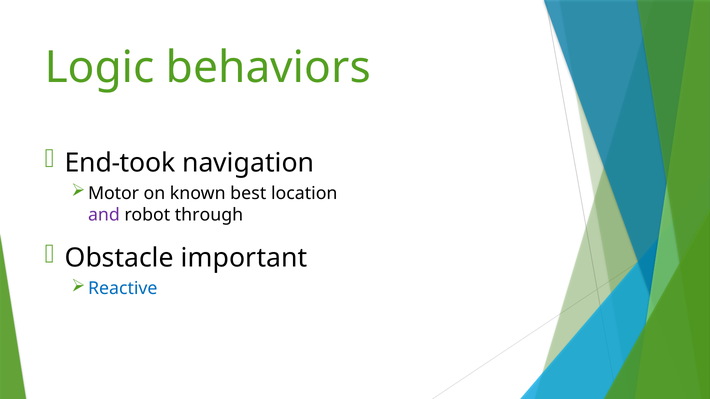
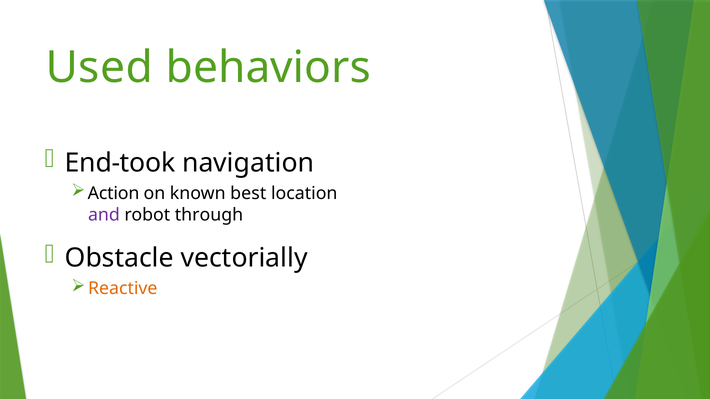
Logic: Logic -> Used
Motor: Motor -> Action
important: important -> vectorially
Reactive colour: blue -> orange
